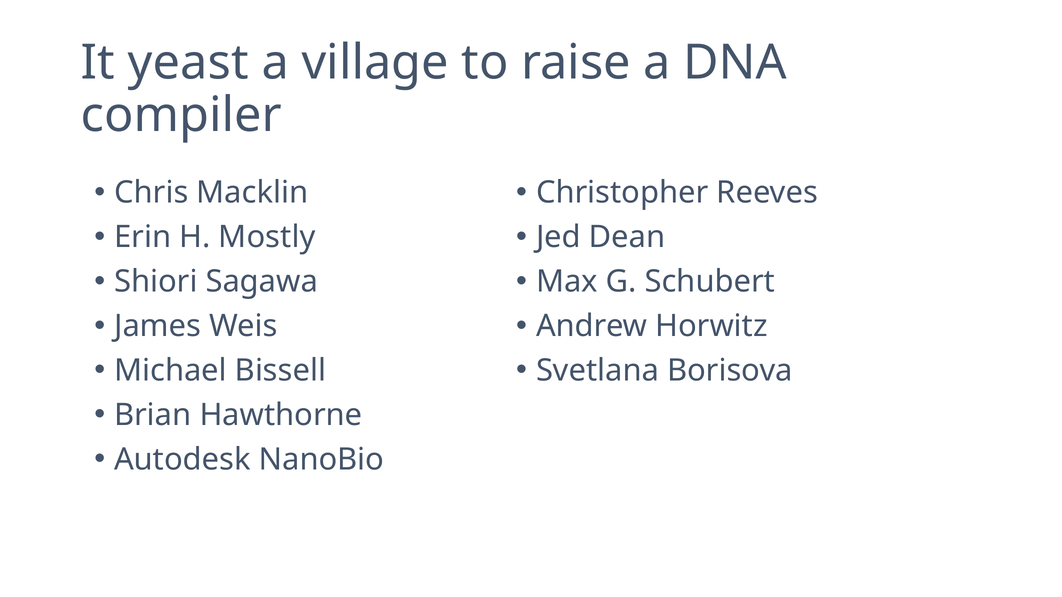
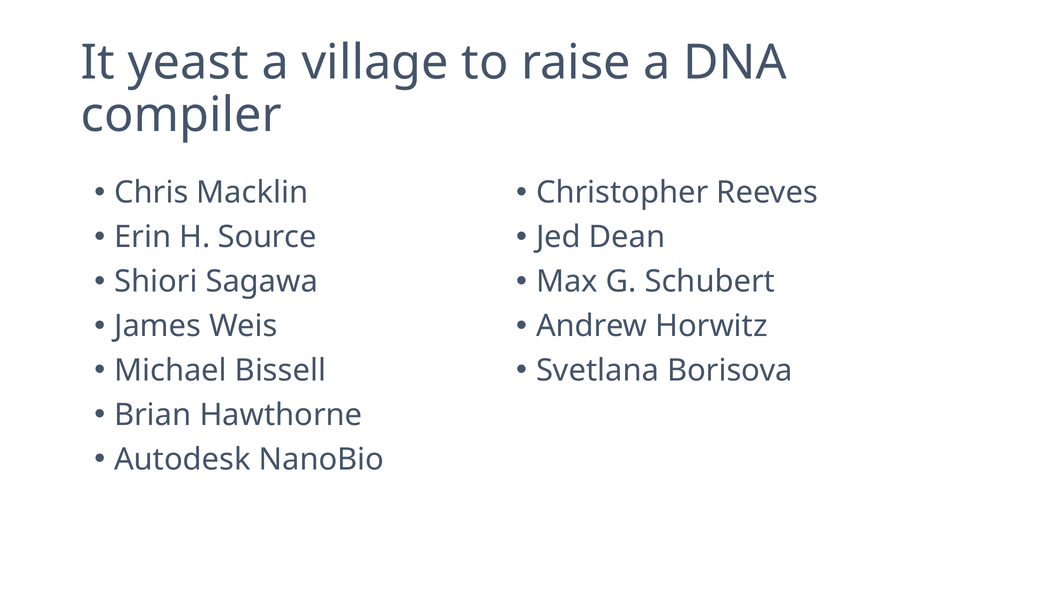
Mostly: Mostly -> Source
